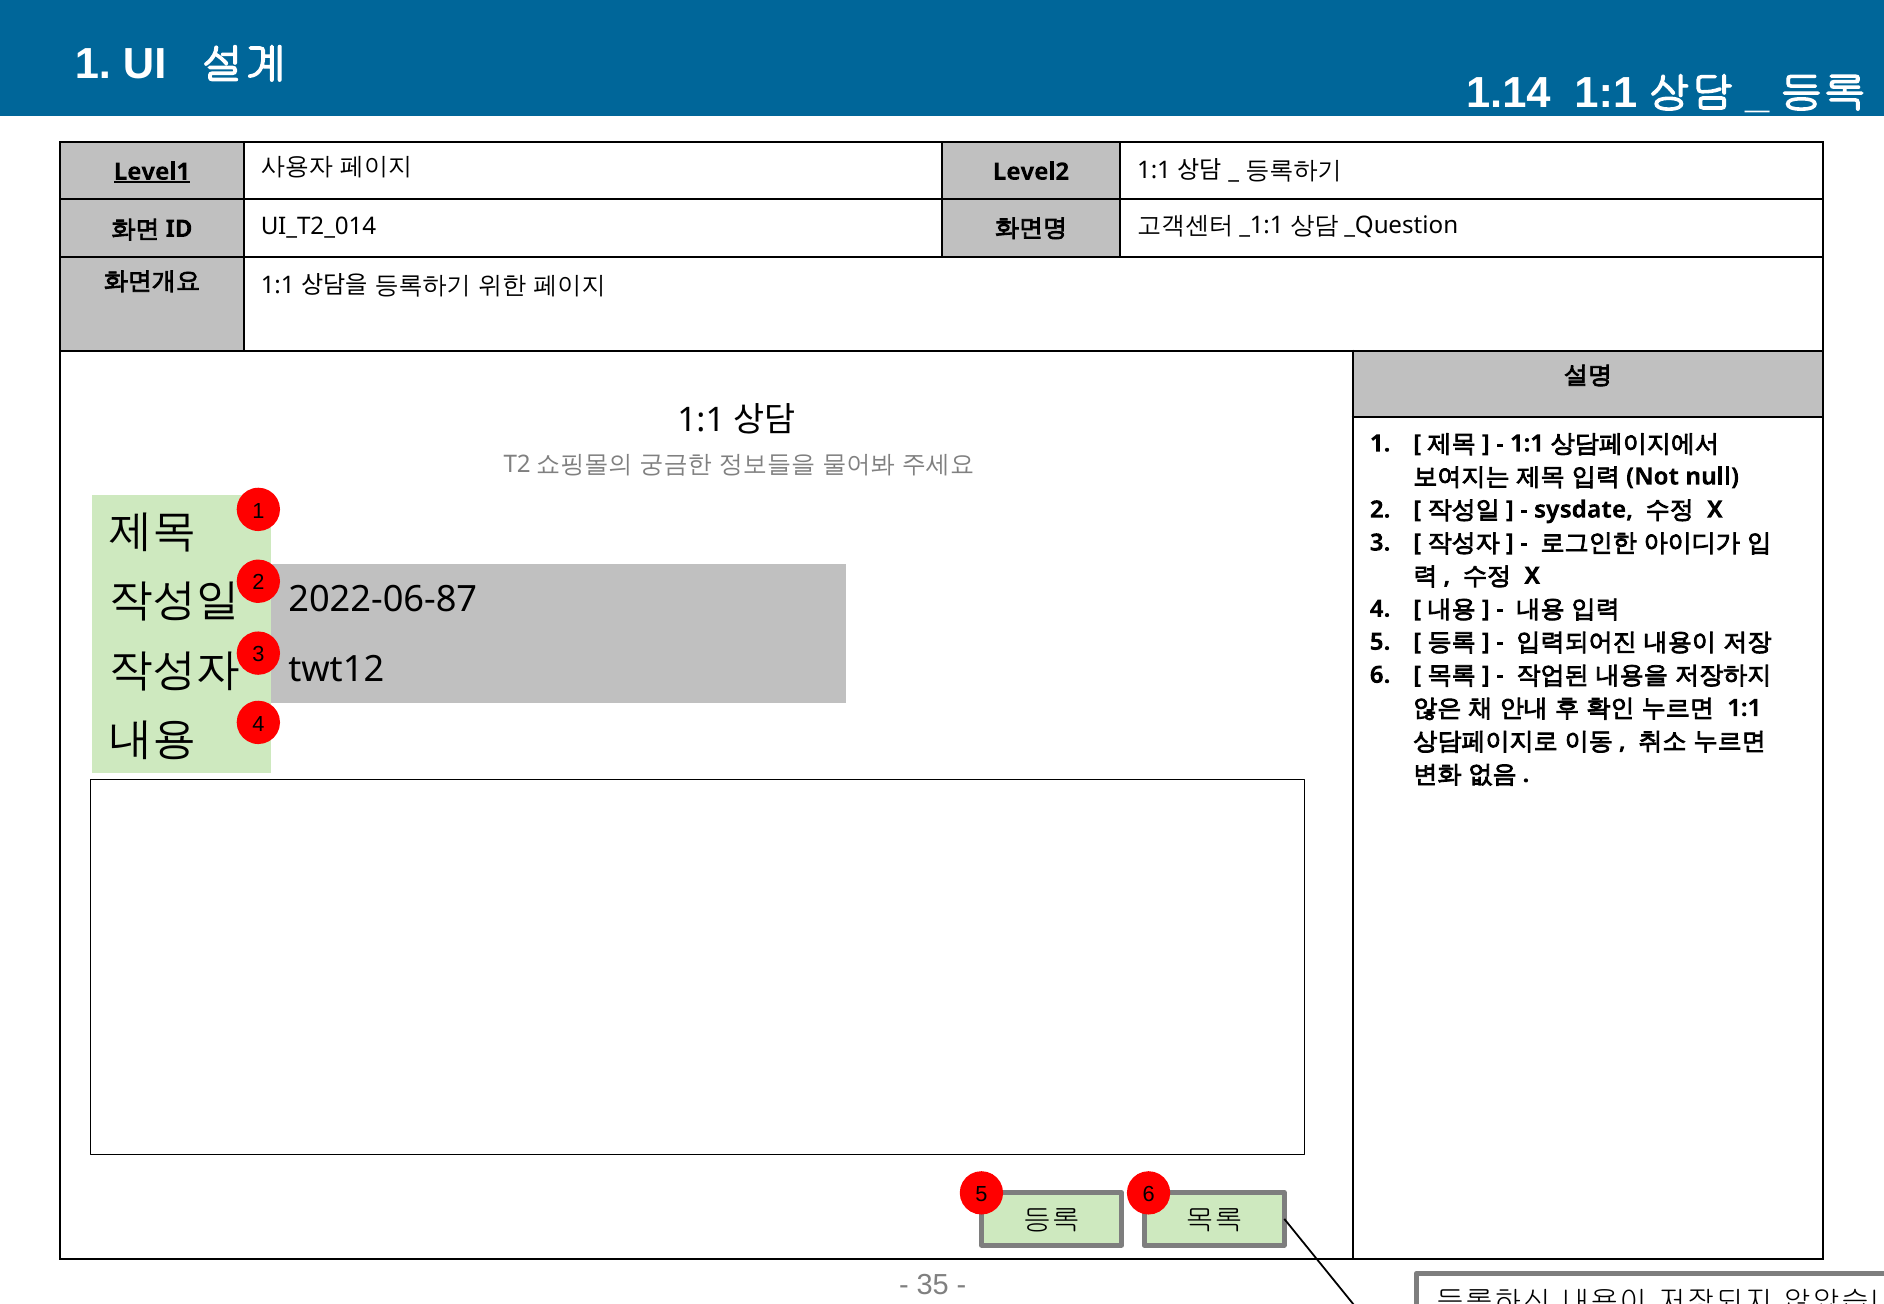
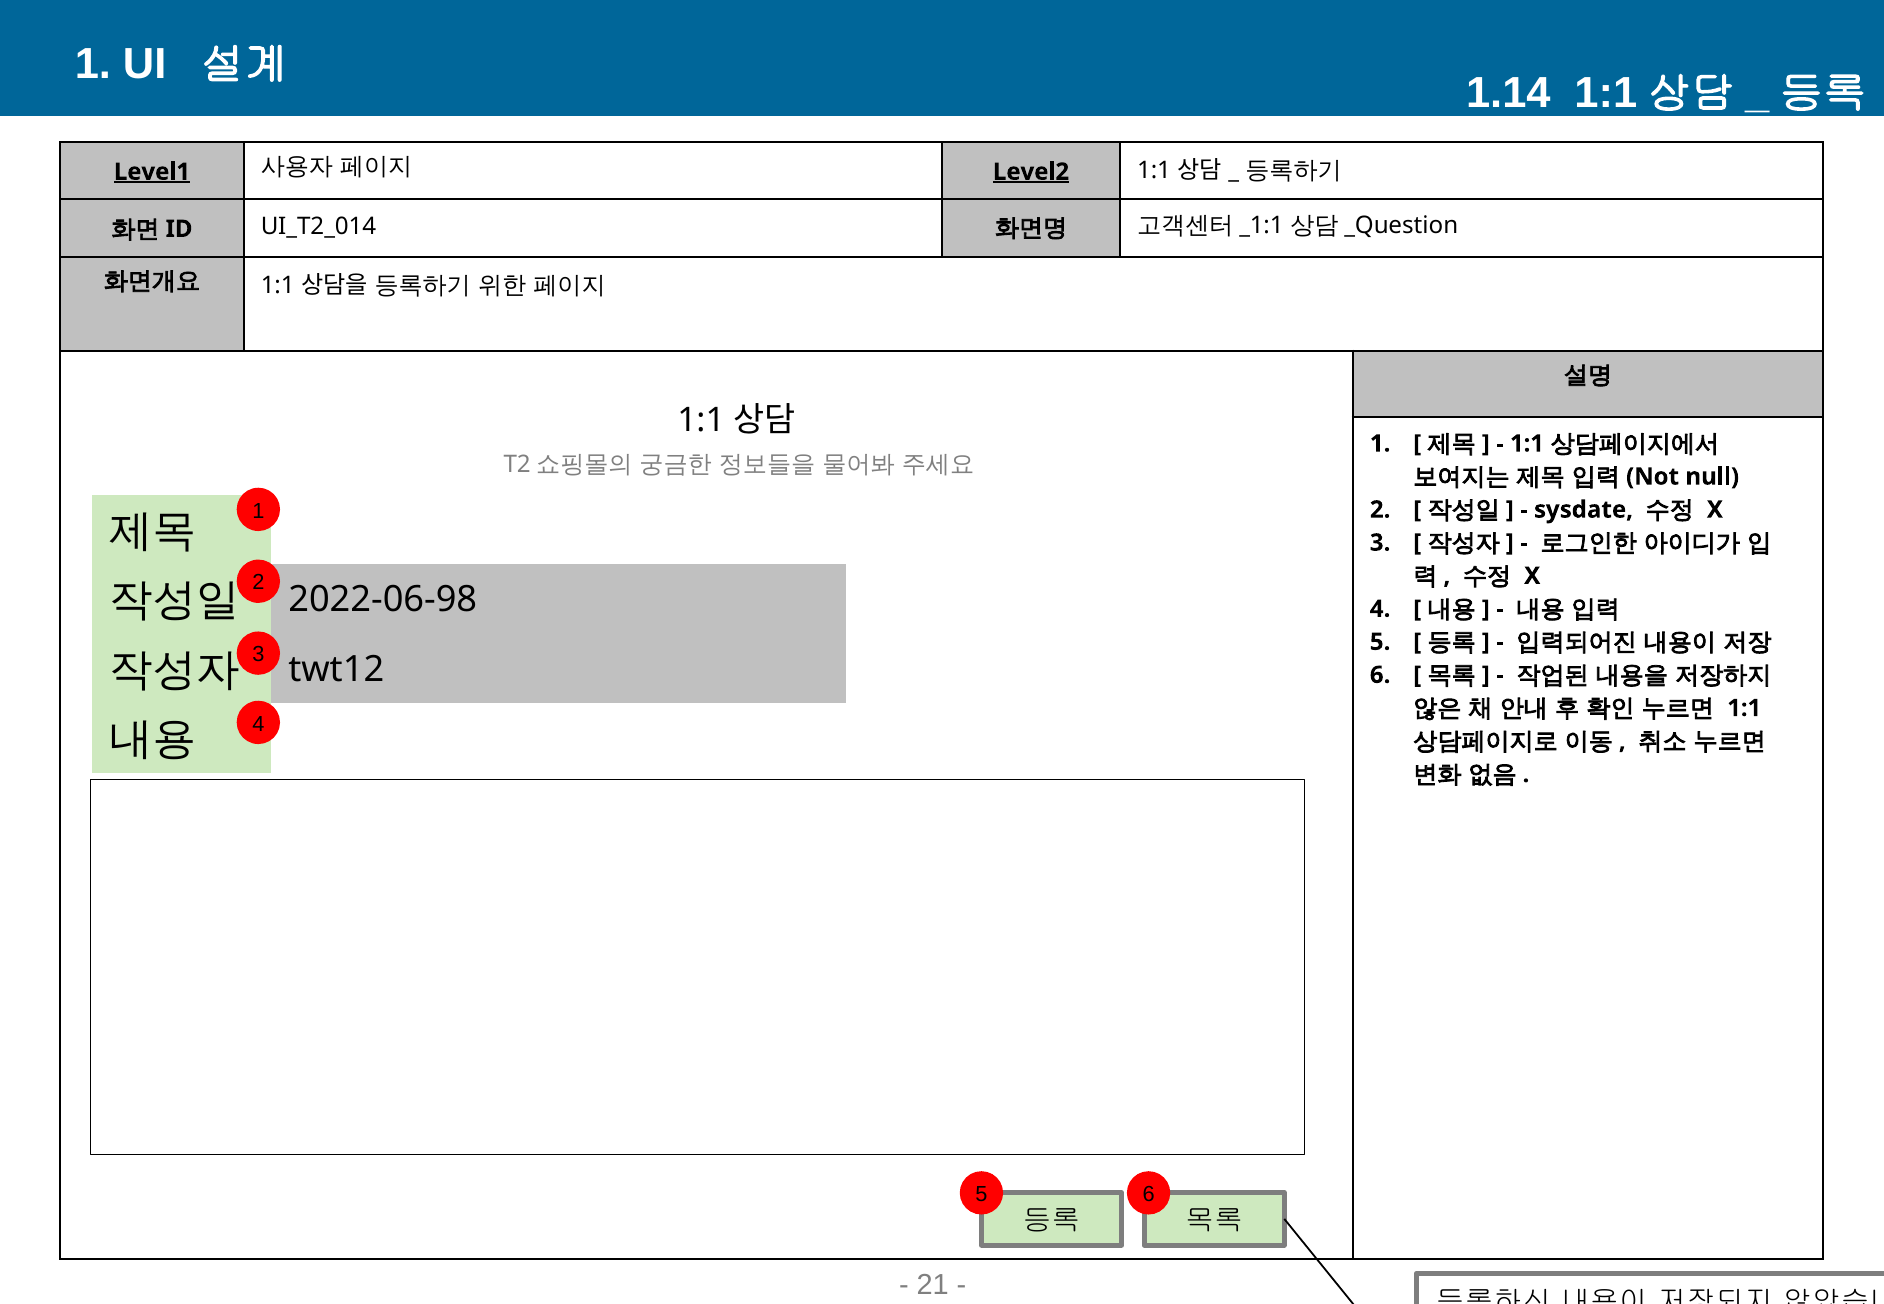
Level2 underline: none -> present
2022-06-87: 2022-06-87 -> 2022-06-98
35: 35 -> 21
